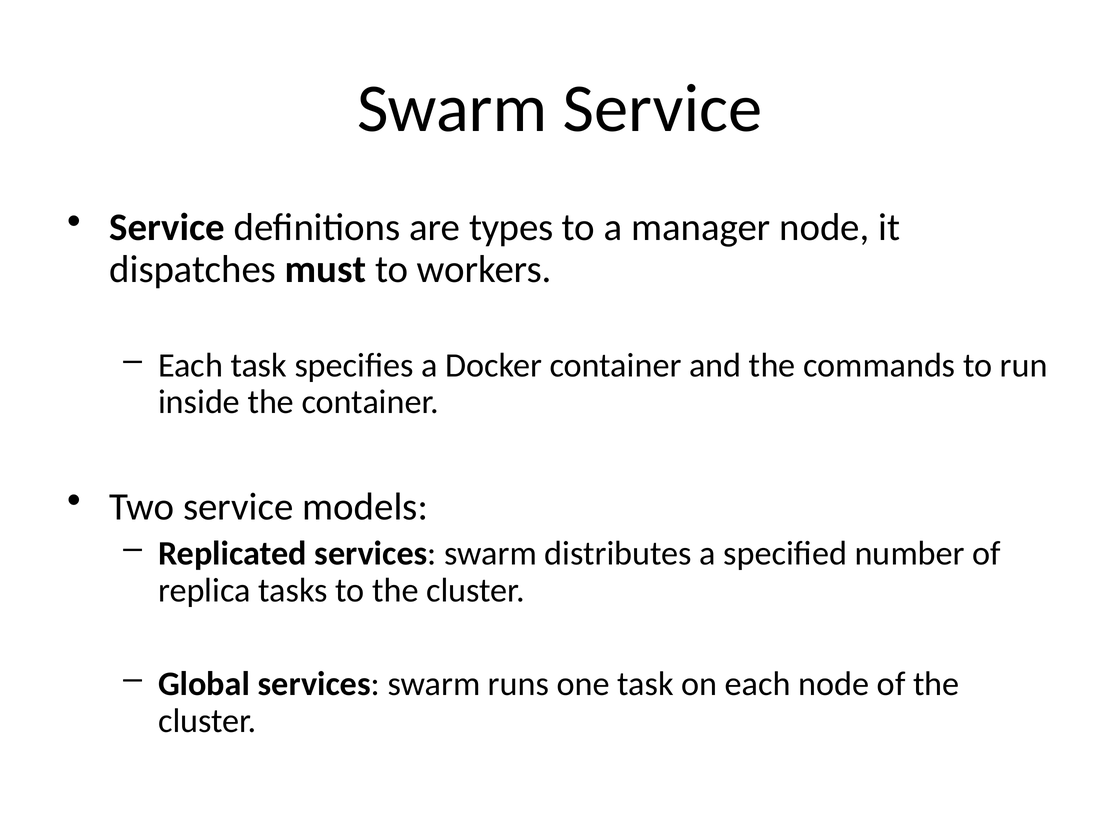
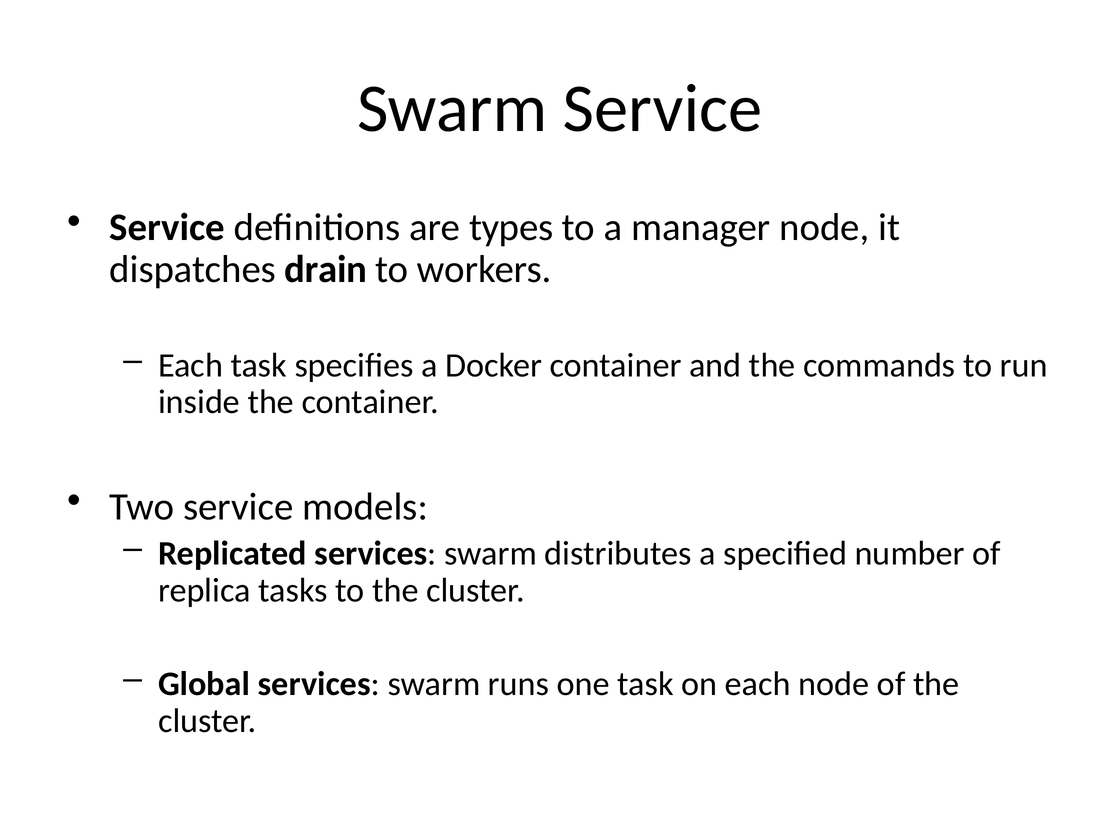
must: must -> drain
